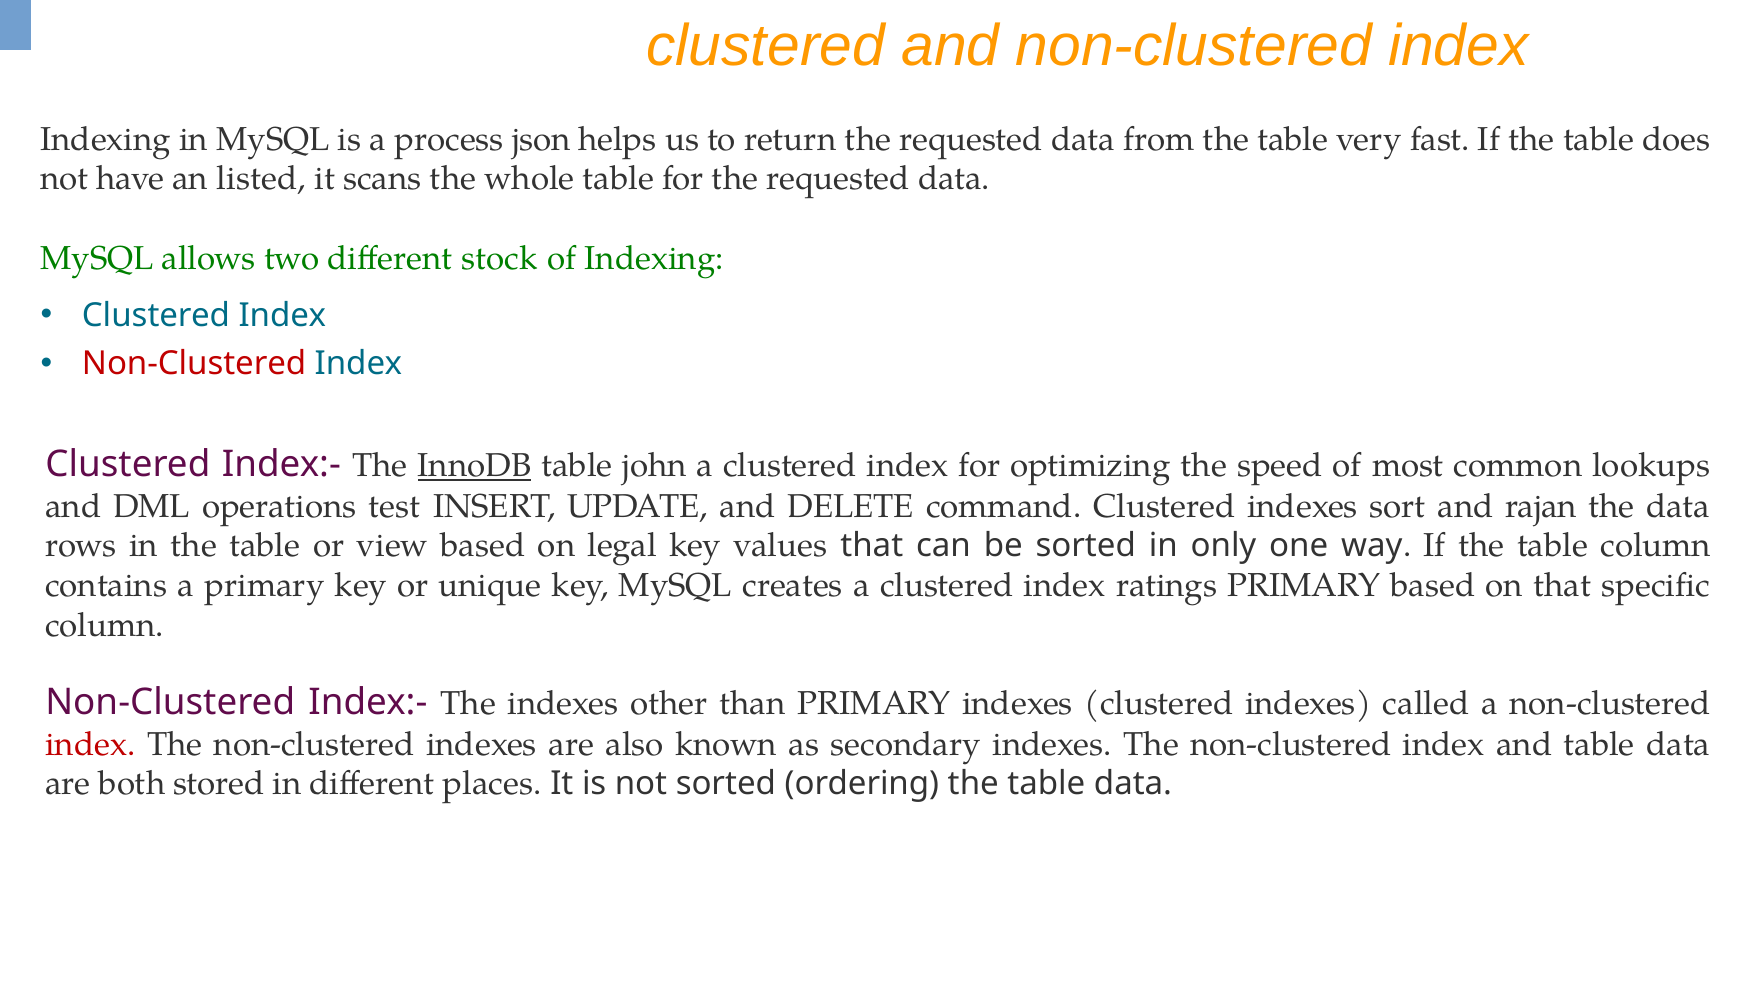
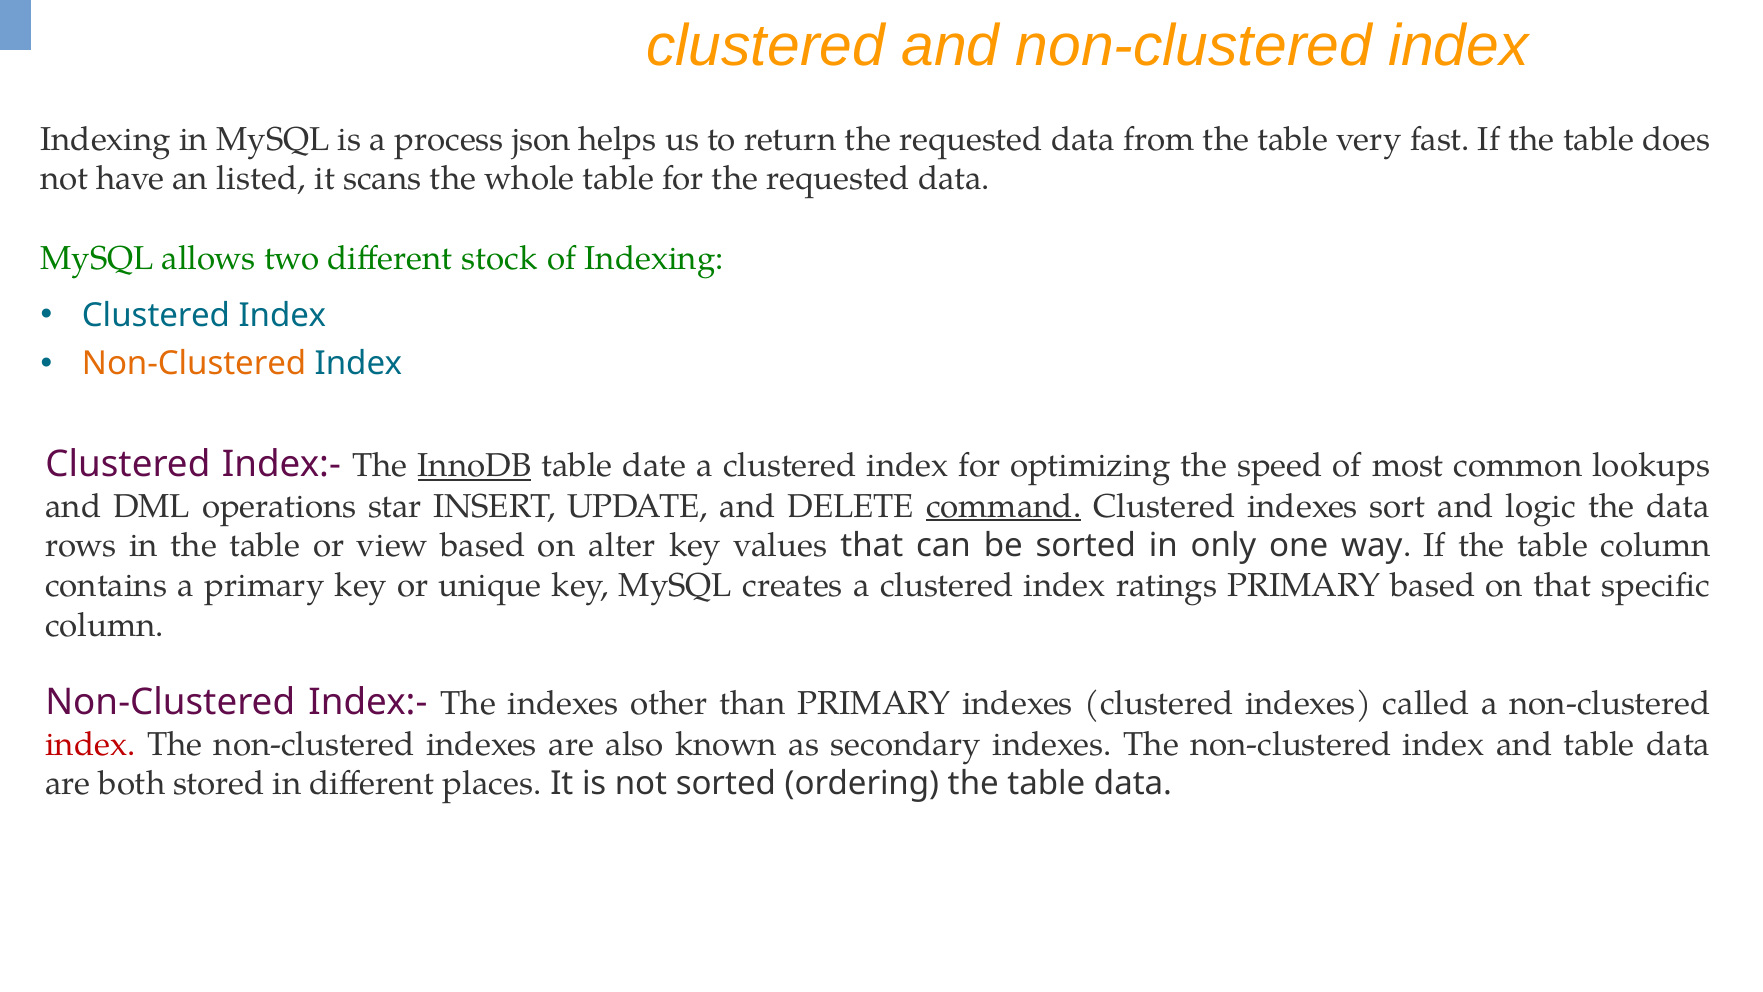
Non-Clustered at (194, 364) colour: red -> orange
john: john -> date
test: test -> star
command underline: none -> present
rajan: rajan -> logic
legal: legal -> alter
